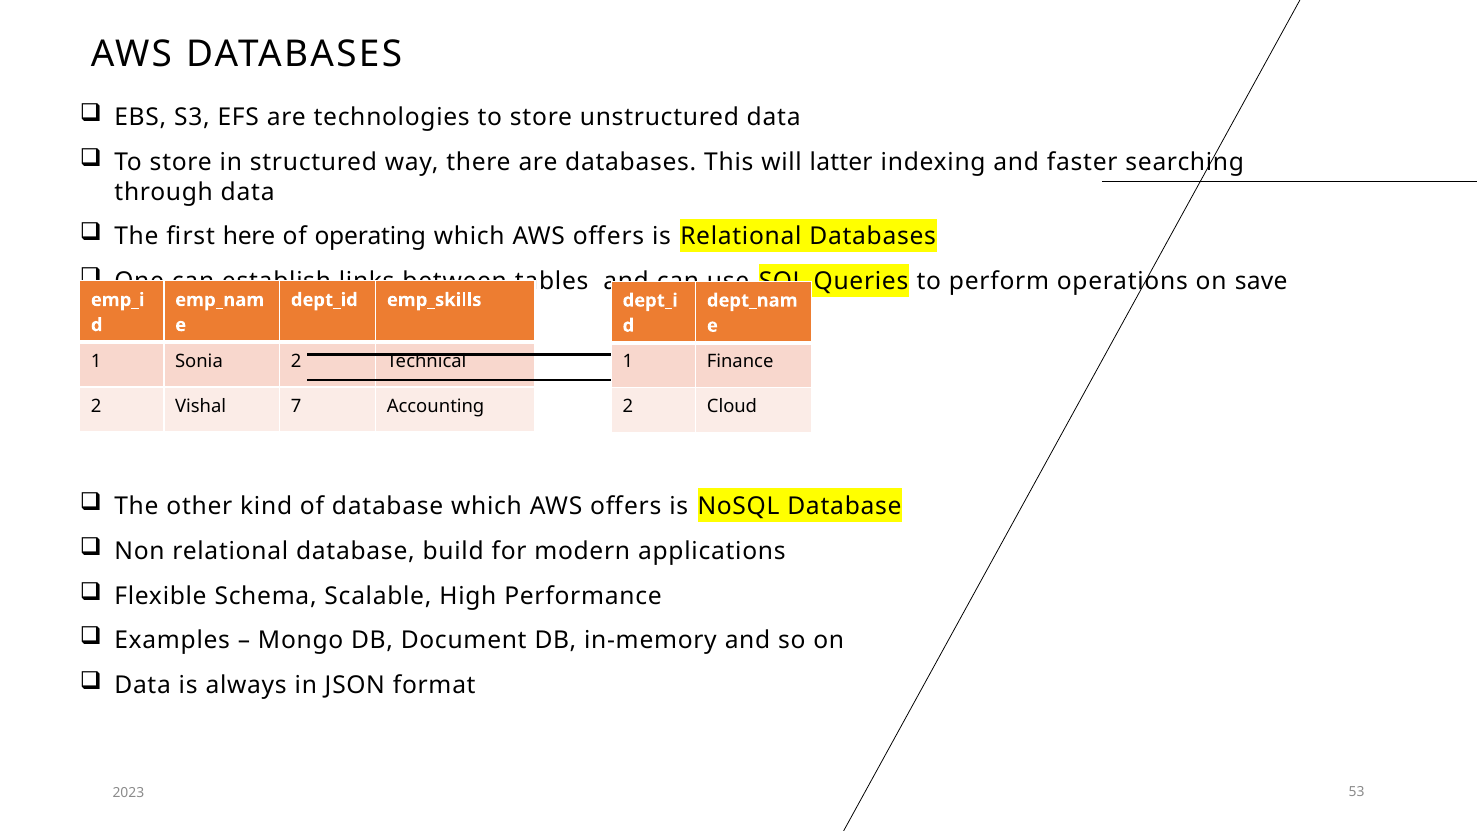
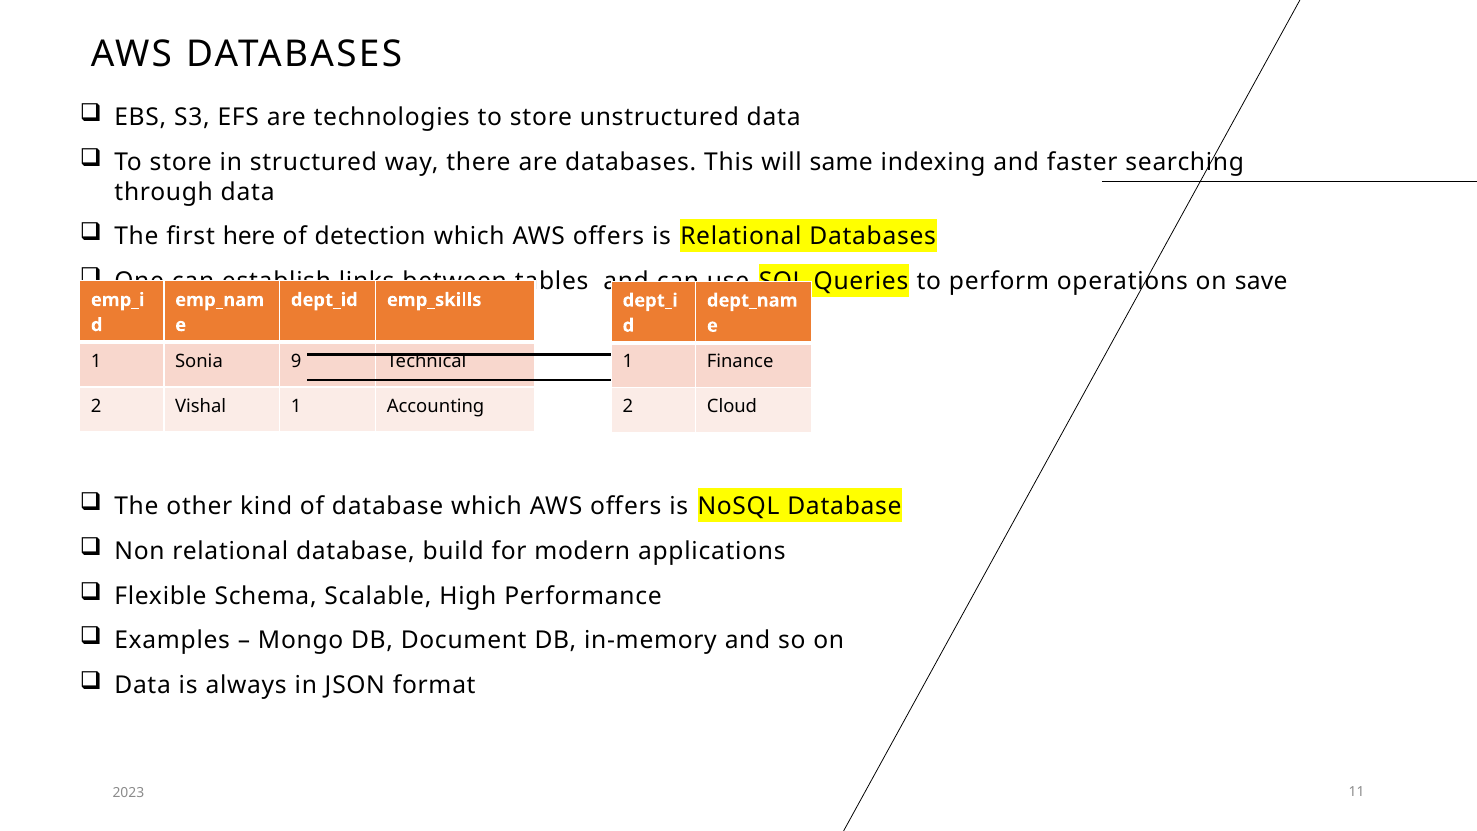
latter: latter -> same
operating: operating -> detection
Sonia 2: 2 -> 9
Vishal 7: 7 -> 1
53: 53 -> 11
